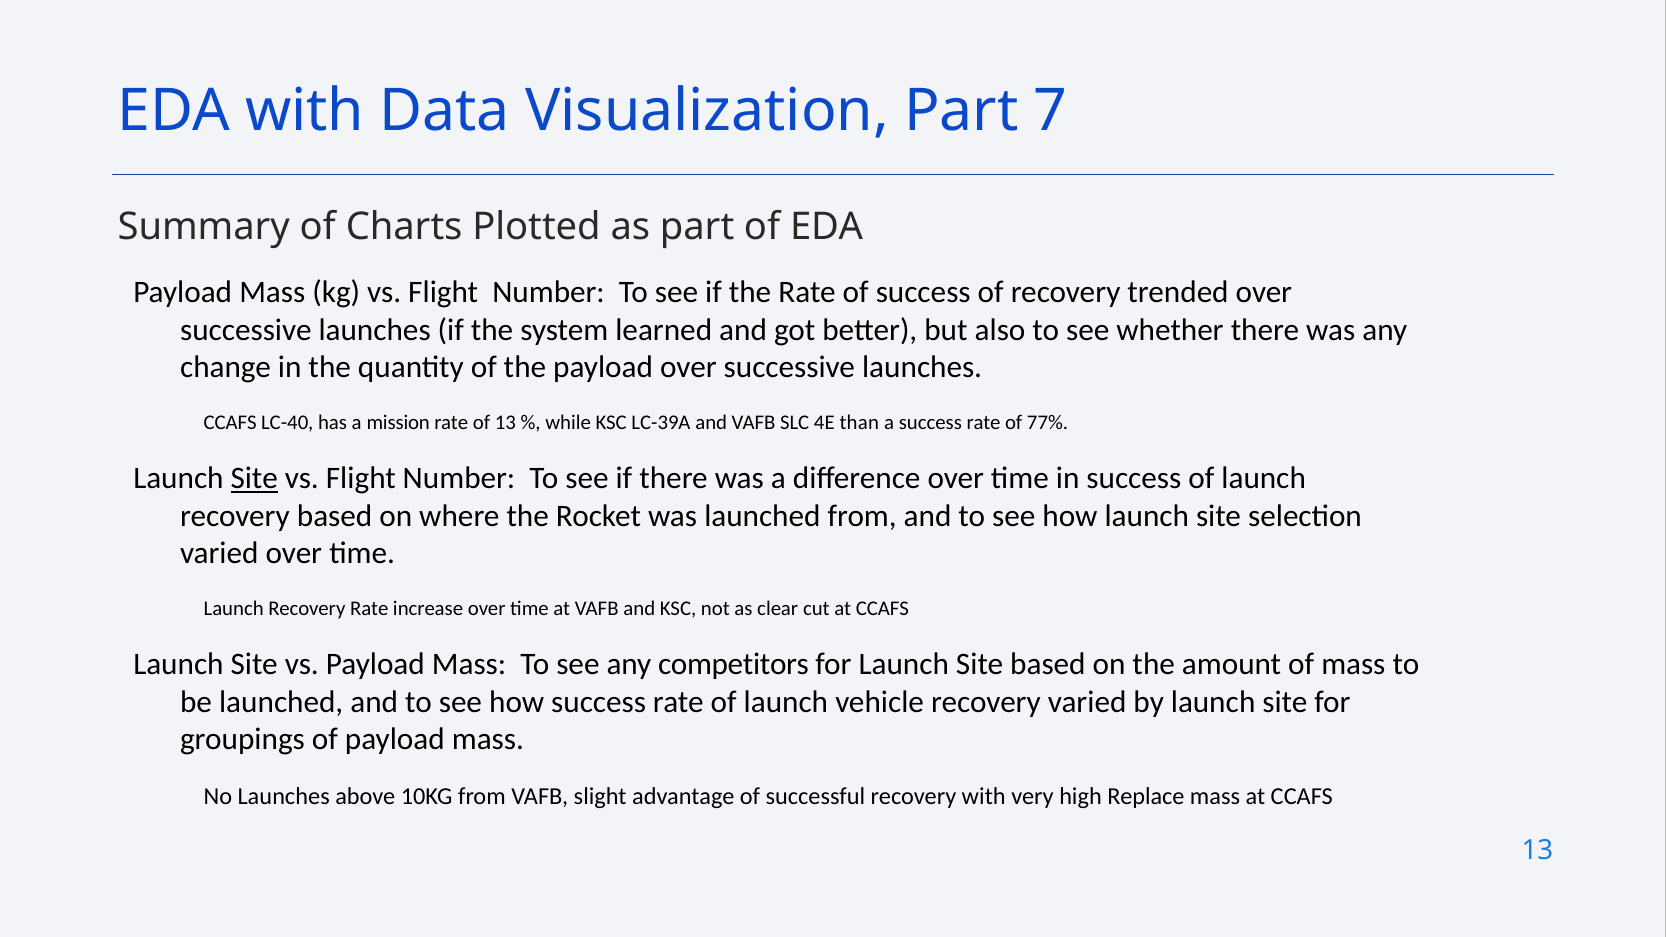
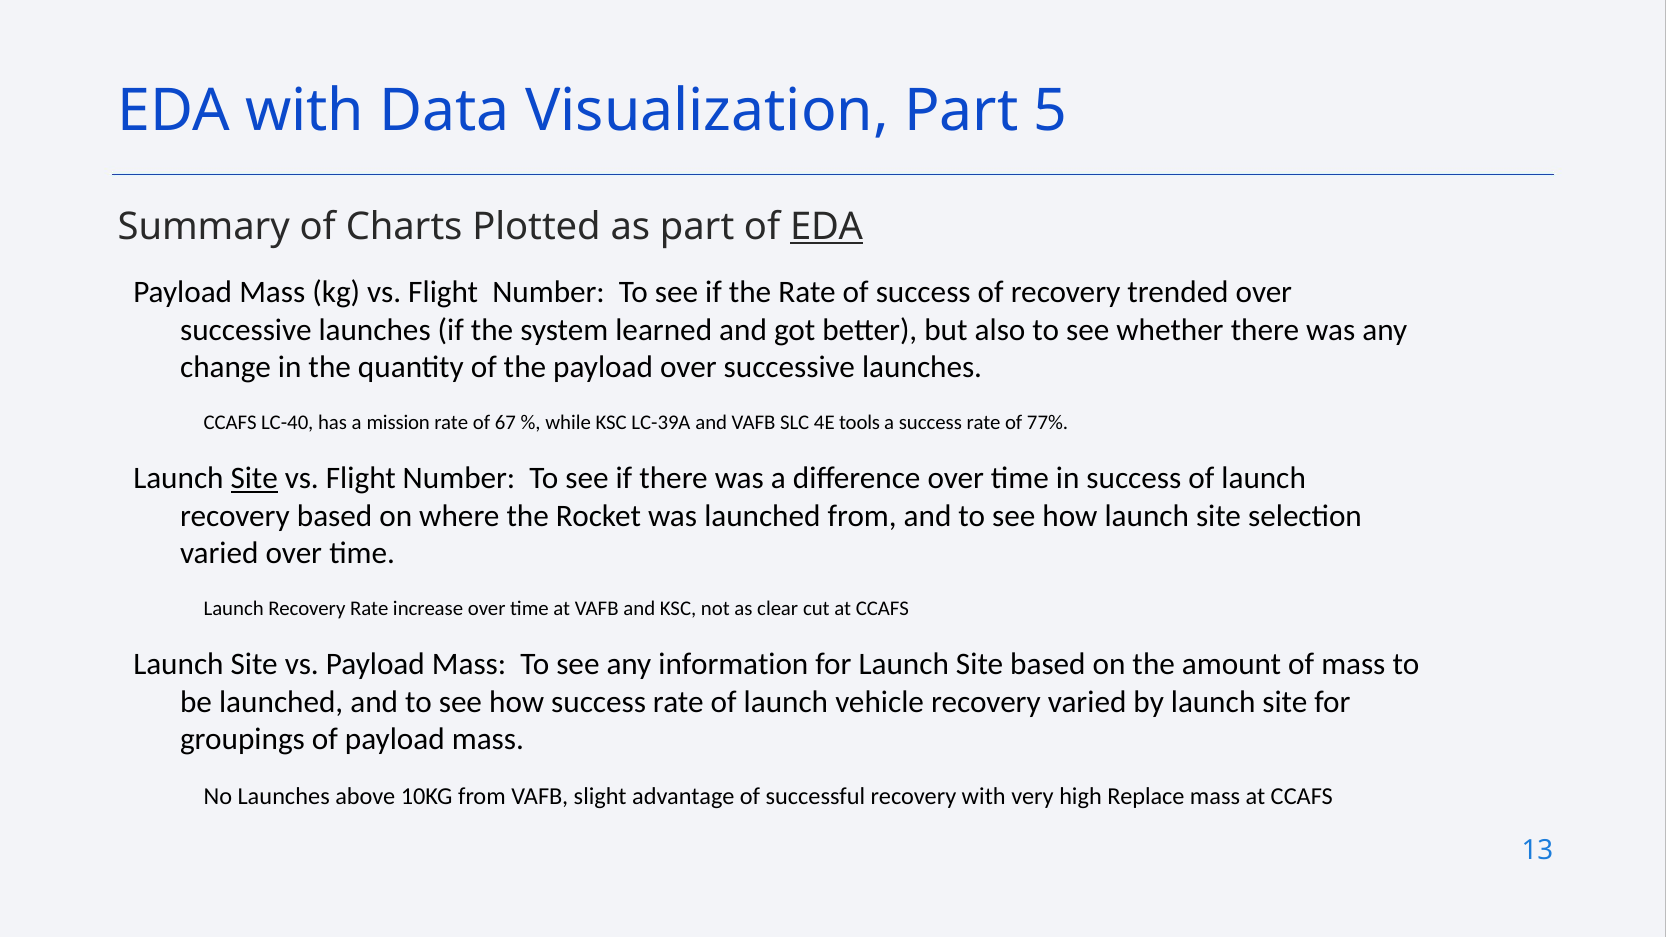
7: 7 -> 5
EDA at (827, 227) underline: none -> present
of 13: 13 -> 67
than: than -> tools
competitors: competitors -> information
